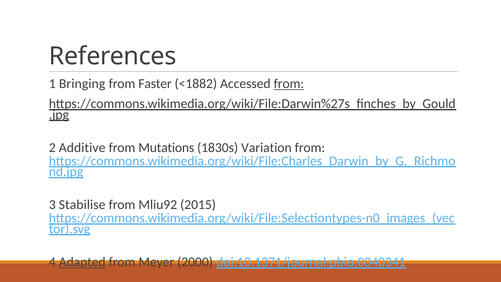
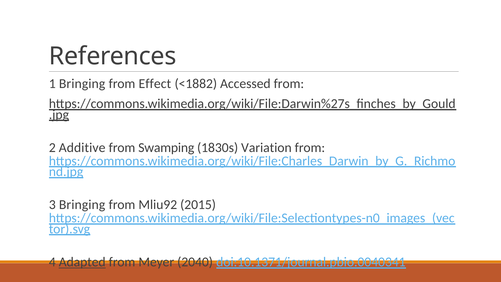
Faster: Faster -> Effect
from at (289, 84) underline: present -> none
Mutations: Mutations -> Swamping
3 Stabilise: Stabilise -> Bringing
2000: 2000 -> 2040
